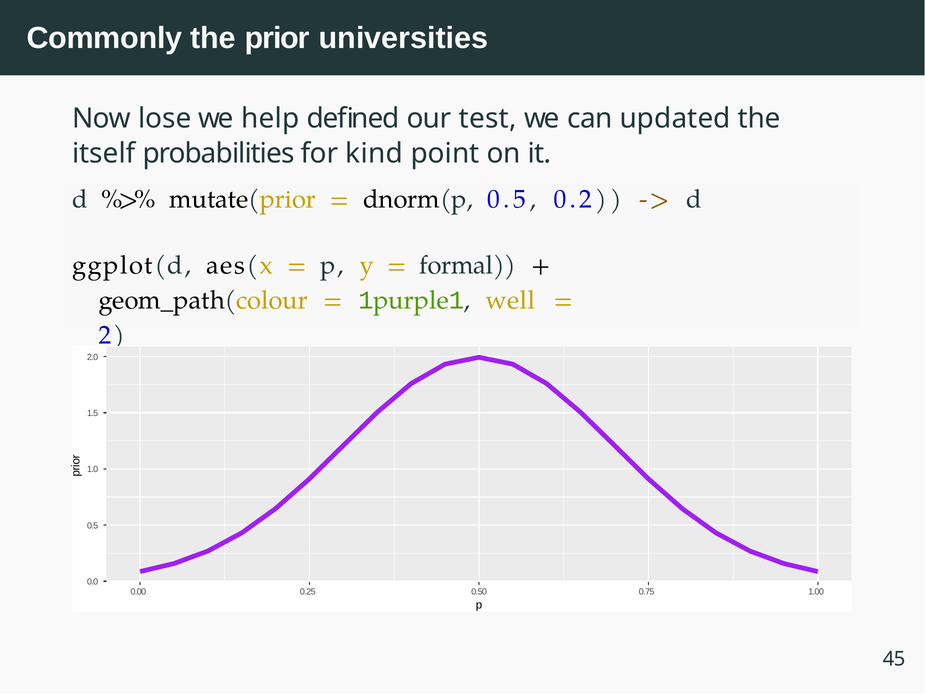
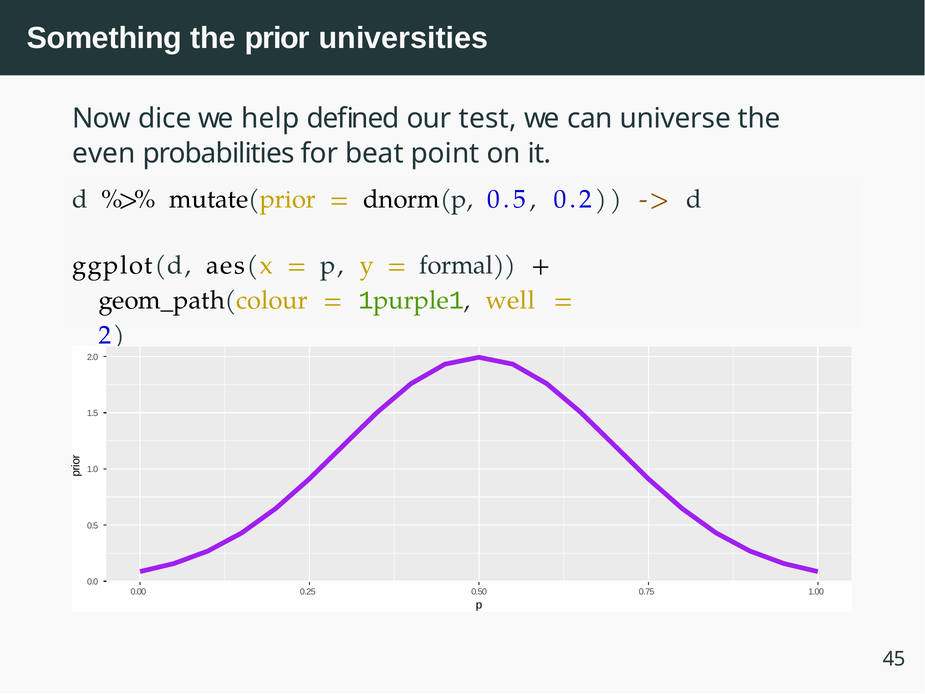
Commonly: Commonly -> Something
lose: lose -> dice
updated: updated -> universe
itself: itself -> even
kind: kind -> beat
